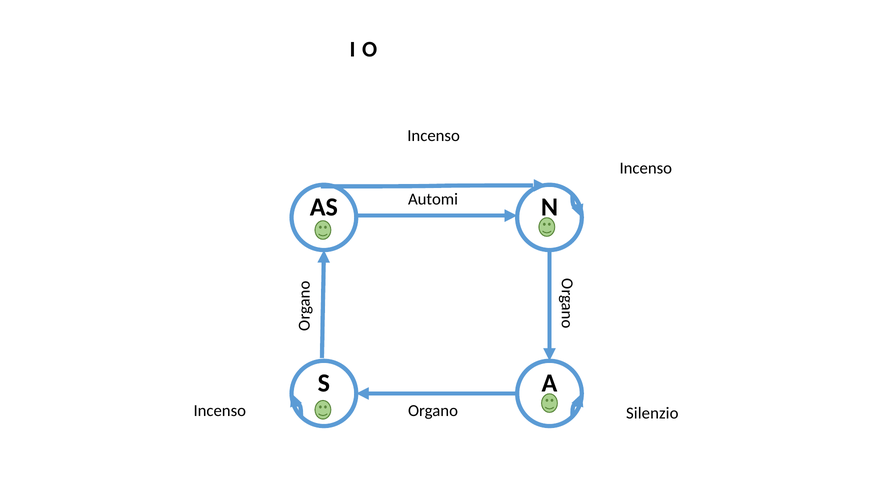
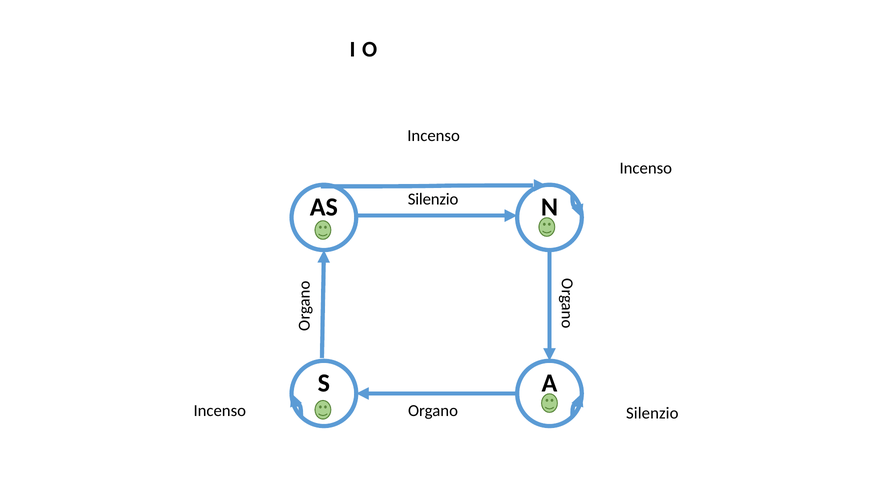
Automi at (433, 199): Automi -> Silenzio
